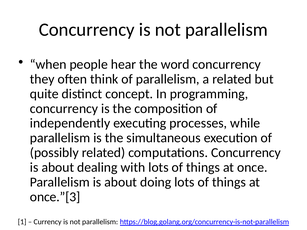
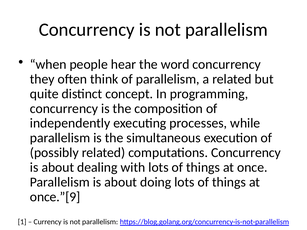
once.”[3: once.”[3 -> once.”[9
